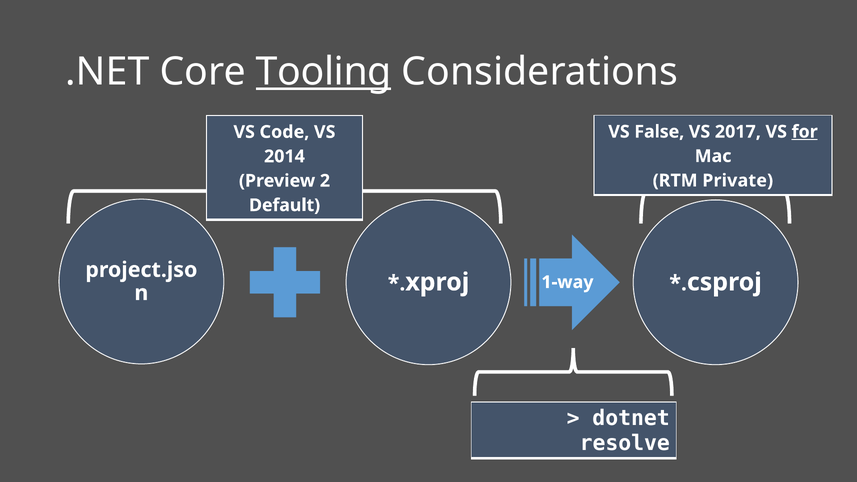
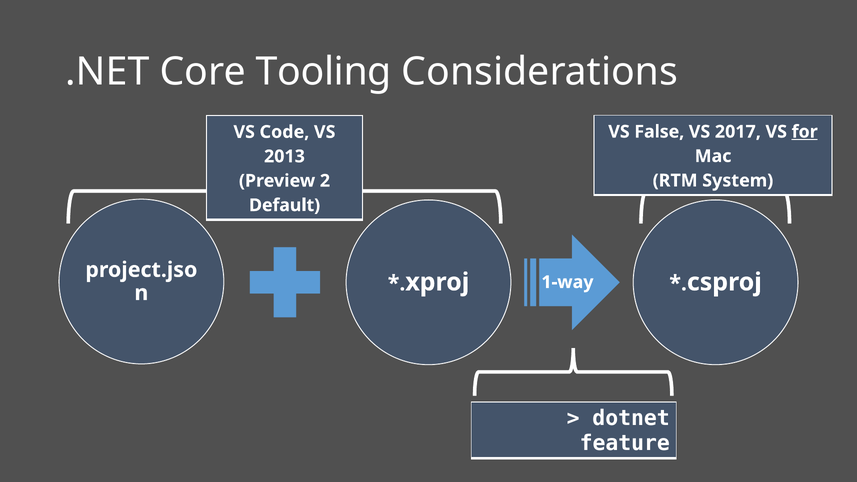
Tooling underline: present -> none
2014: 2014 -> 2013
Private: Private -> System
resolve: resolve -> feature
